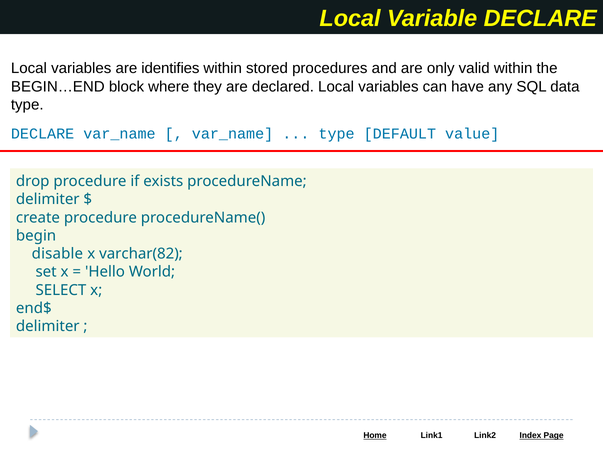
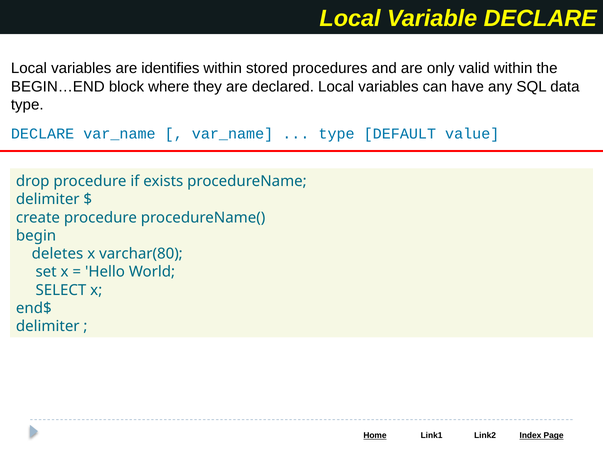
disable: disable -> deletes
varchar(82: varchar(82 -> varchar(80
